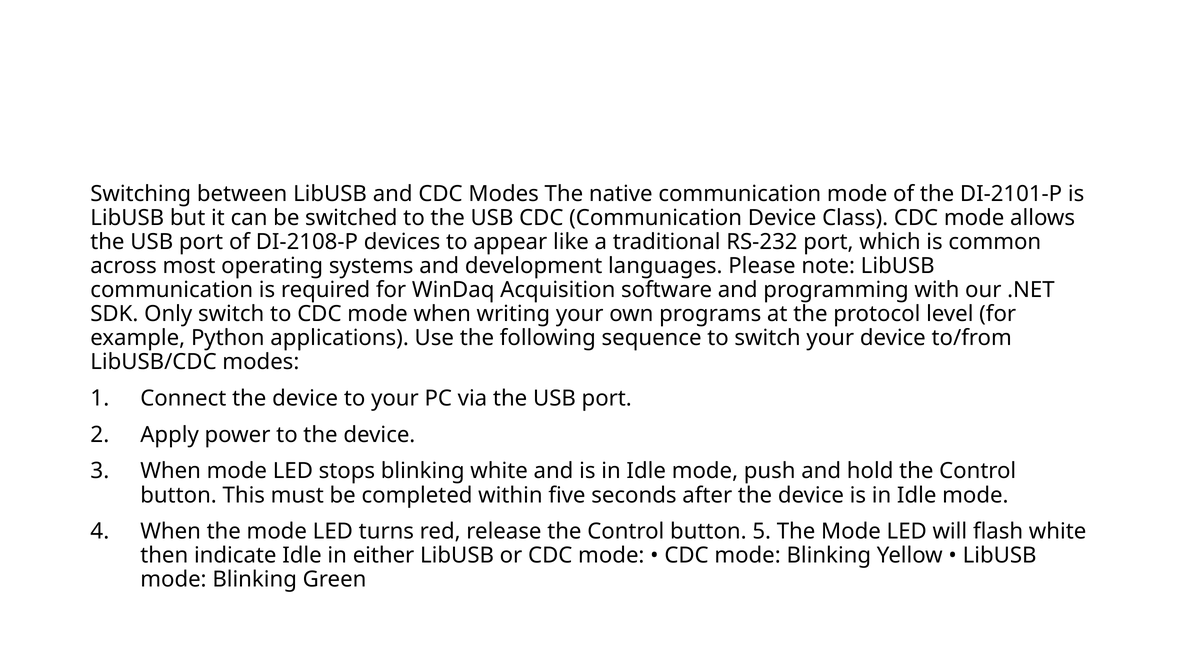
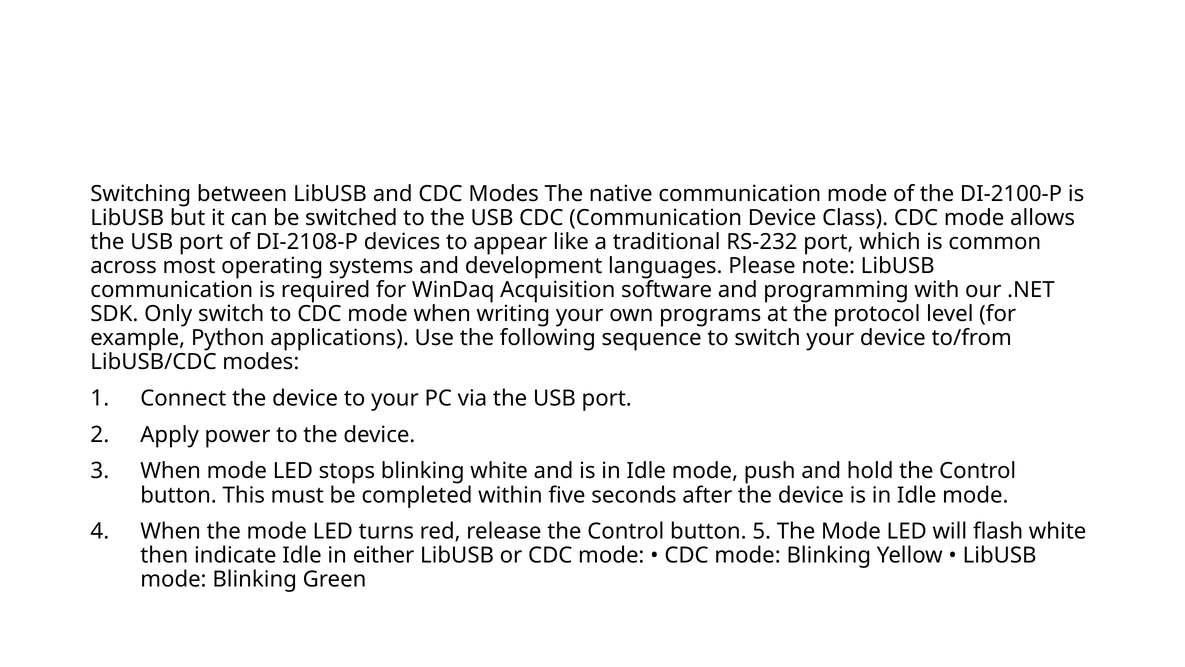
DI-2101-P: DI-2101-P -> DI-2100-P
